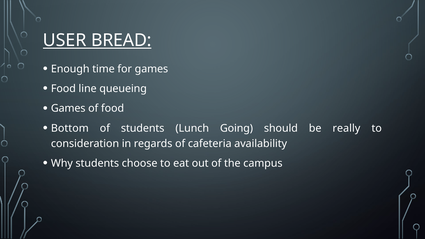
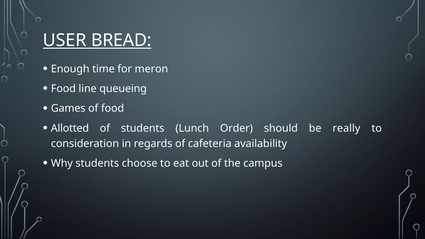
for games: games -> meron
Bottom: Bottom -> Allotted
Going: Going -> Order
